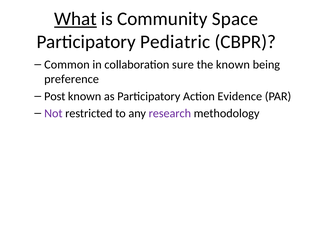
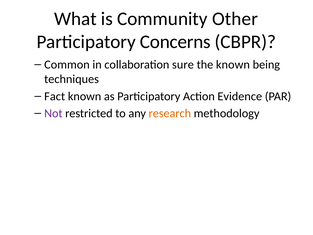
What underline: present -> none
Space: Space -> Other
Pediatric: Pediatric -> Concerns
preference: preference -> techniques
Post: Post -> Fact
research colour: purple -> orange
